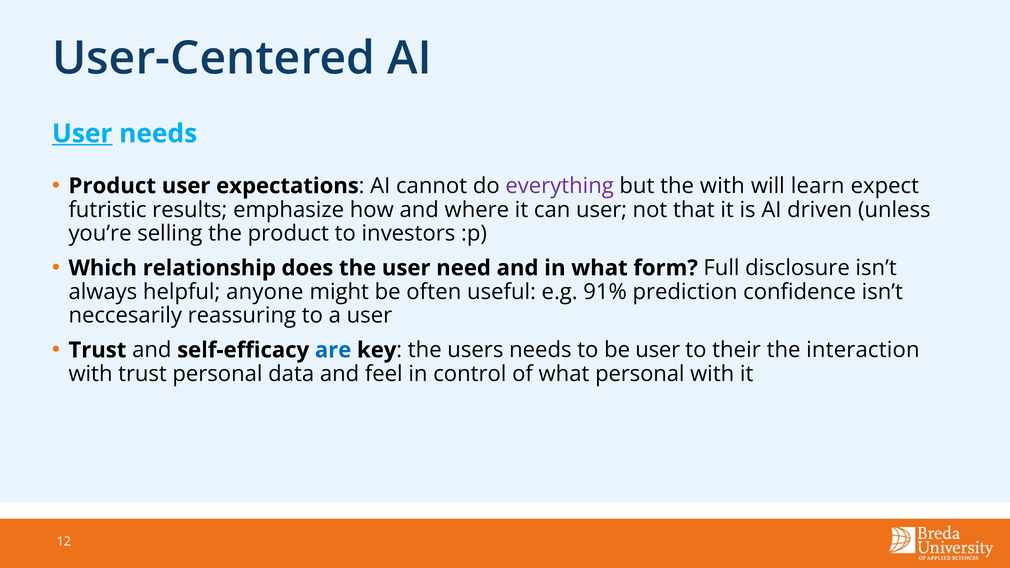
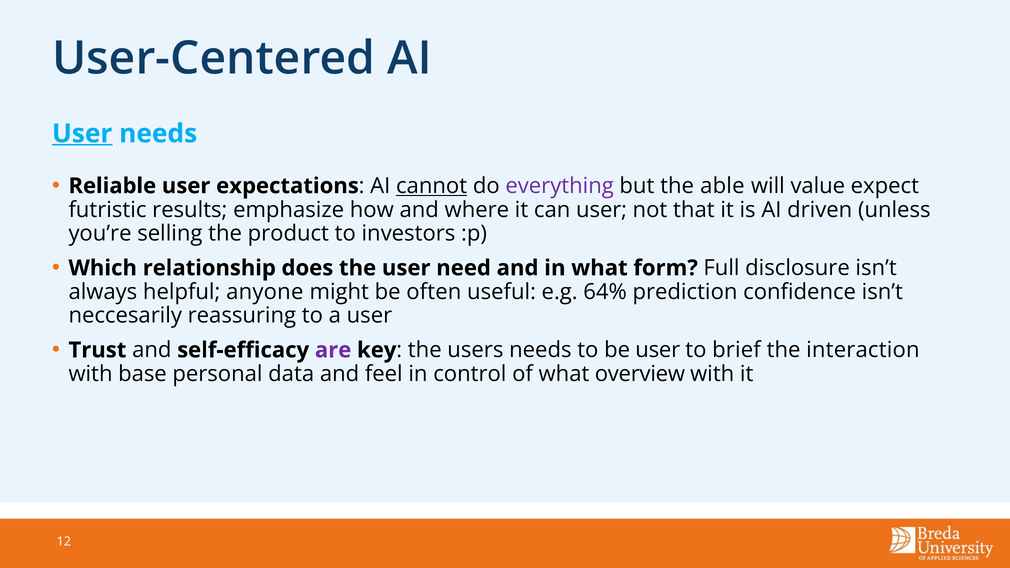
Product at (112, 186): Product -> Reliable
cannot underline: none -> present
the with: with -> able
learn: learn -> value
91%: 91% -> 64%
are colour: blue -> purple
their: their -> brief
with trust: trust -> base
what personal: personal -> overview
